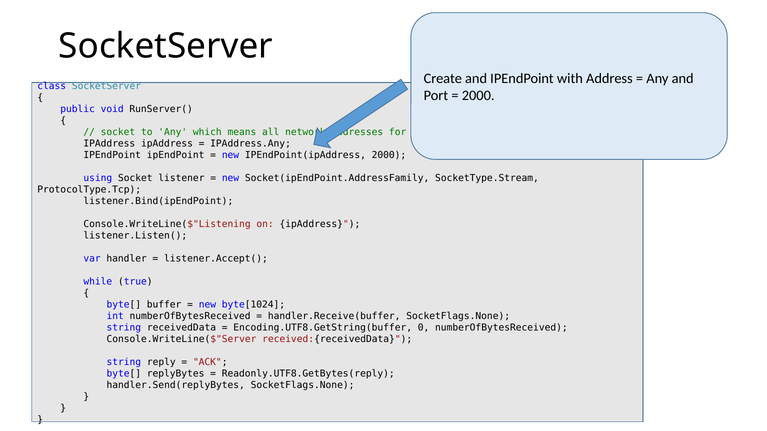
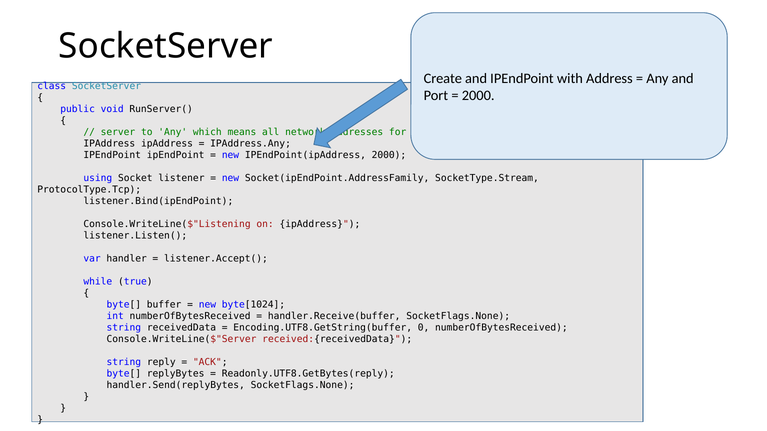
socket at (118, 132): socket -> server
